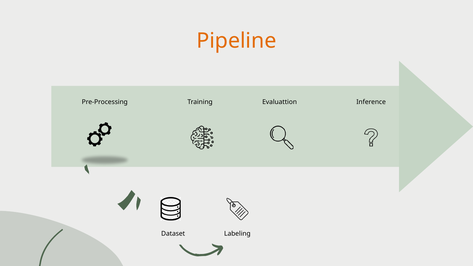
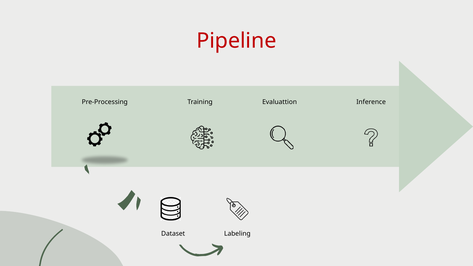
Pipeline colour: orange -> red
